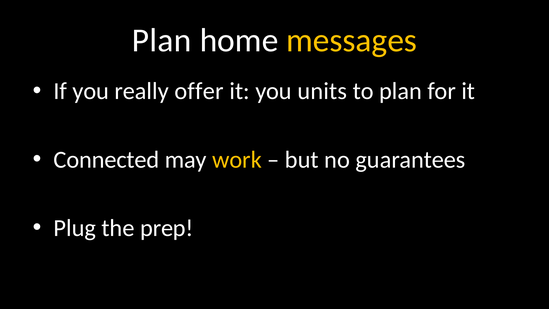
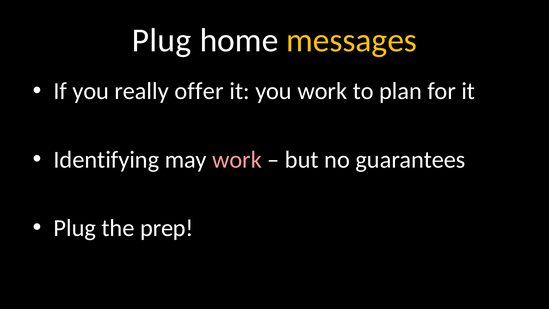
Plan at (162, 40): Plan -> Plug
you units: units -> work
Connected: Connected -> Identifying
work at (237, 160) colour: yellow -> pink
